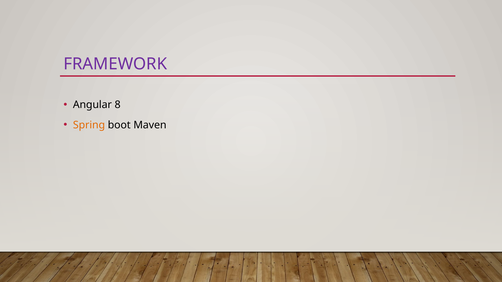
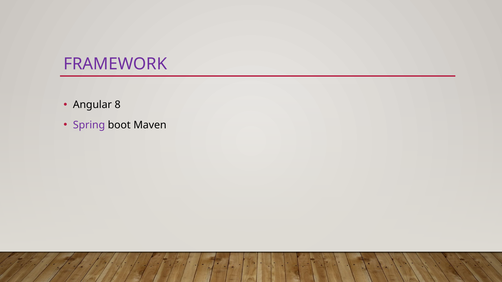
Spring colour: orange -> purple
